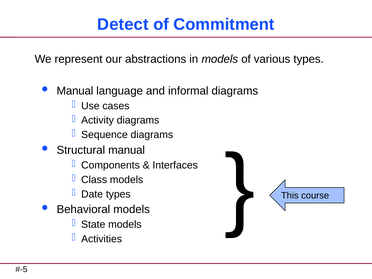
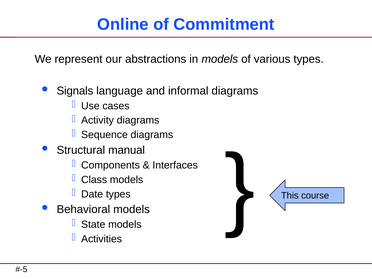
Detect: Detect -> Online
Manual at (75, 91): Manual -> Signals
